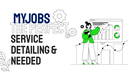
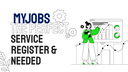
detailing: detailing -> register
